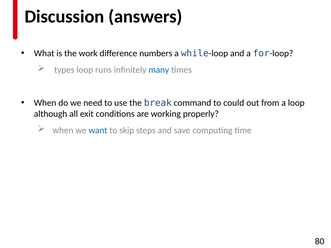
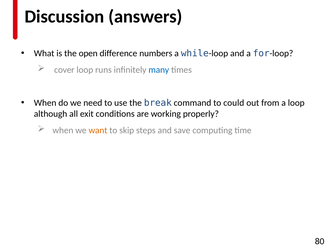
work: work -> open
types: types -> cover
want colour: blue -> orange
